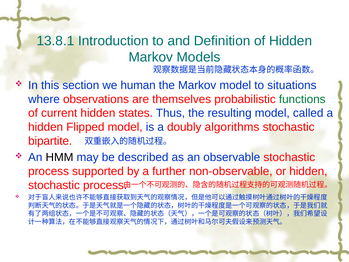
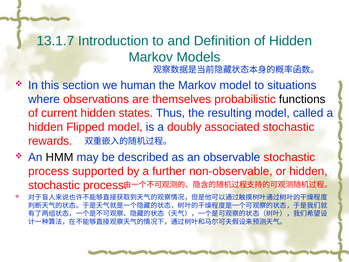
13.8.1: 13.8.1 -> 13.1.7
functions colour: green -> black
algorithms: algorithms -> associated
bipartite: bipartite -> rewards
